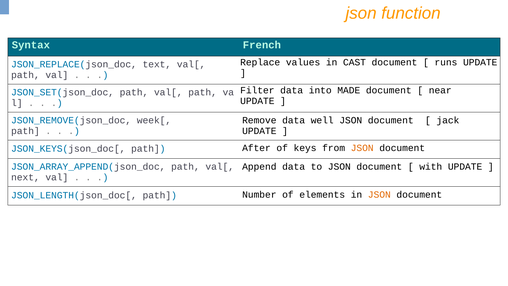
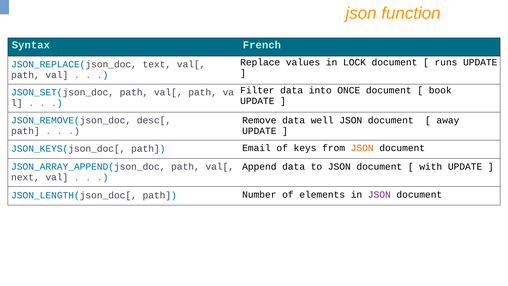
CAST: CAST -> LOCK
MADE: MADE -> ONCE
near: near -> book
week[: week[ -> desc[
jack: jack -> away
After: After -> Email
JSON at (379, 194) colour: orange -> purple
